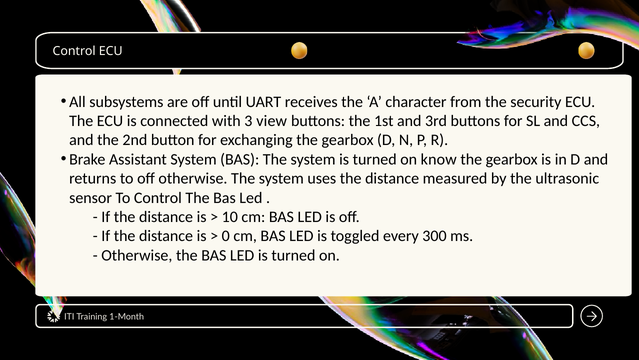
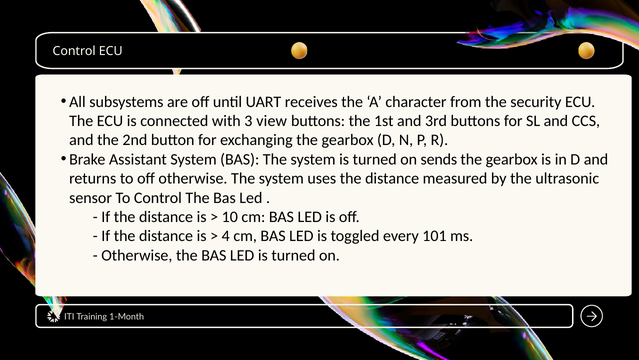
know: know -> sends
0: 0 -> 4
300: 300 -> 101
